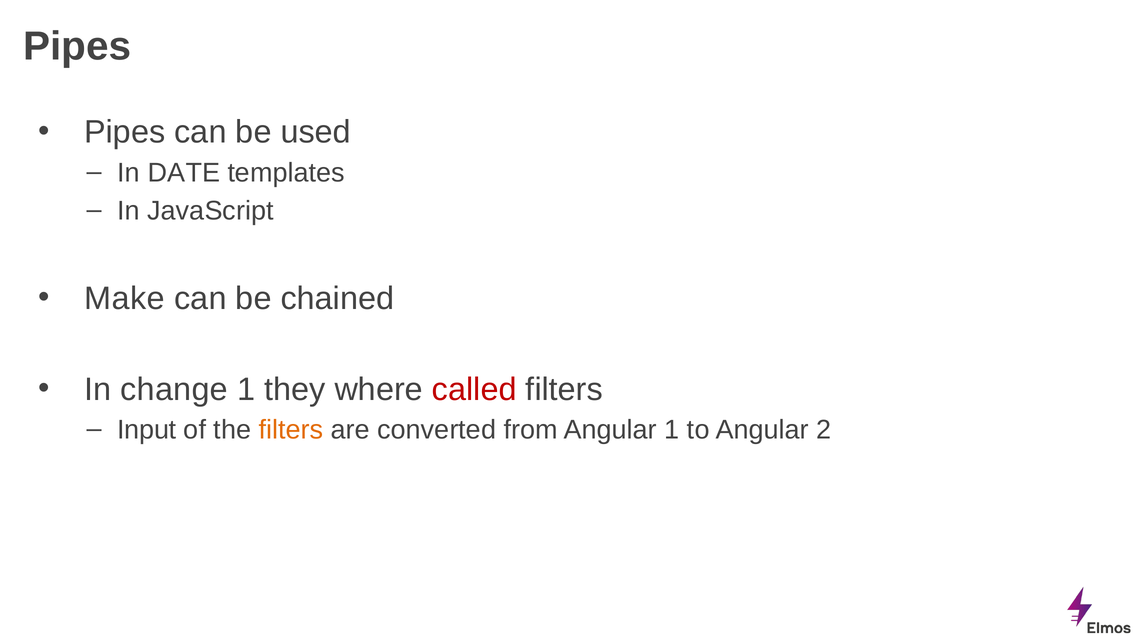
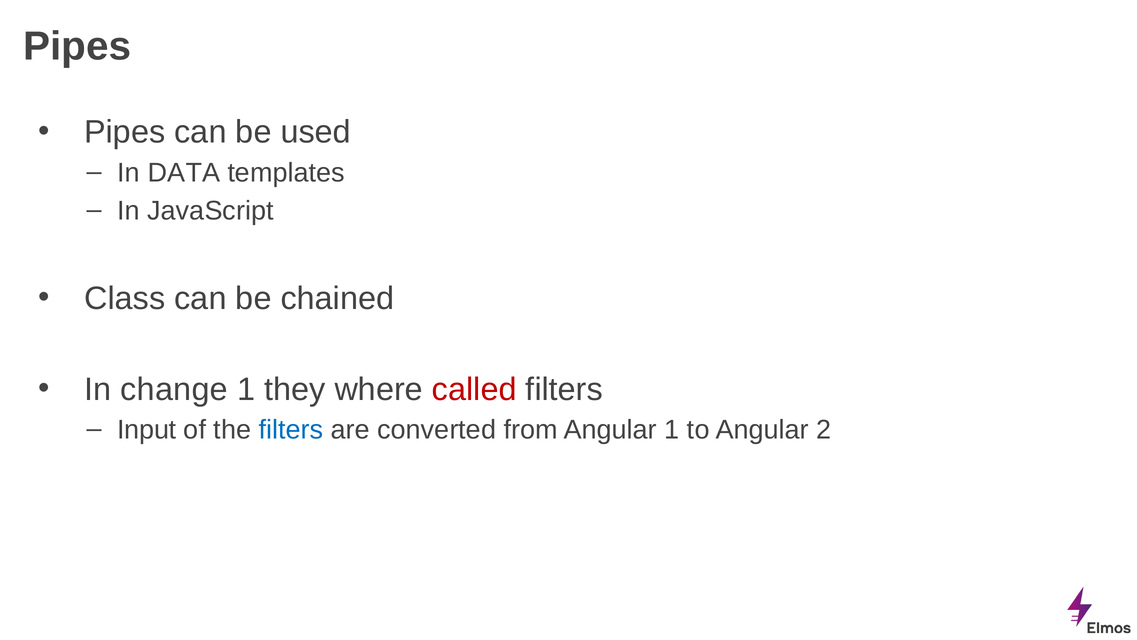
DATE: DATE -> DATA
Make: Make -> Class
filters at (291, 430) colour: orange -> blue
